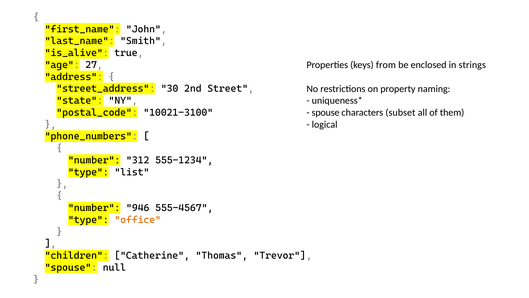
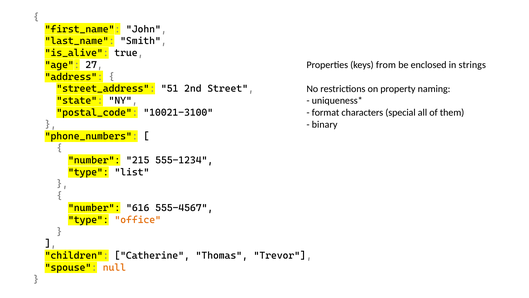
30: 30 -> 51
spouse at (326, 112): spouse -> format
subset: subset -> special
logical: logical -> binary
312: 312 -> 215
946: 946 -> 616
null colour: black -> orange
